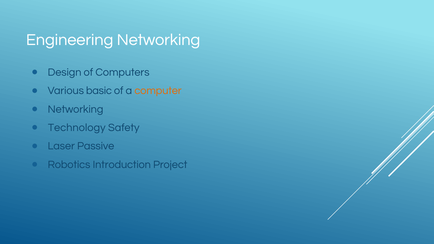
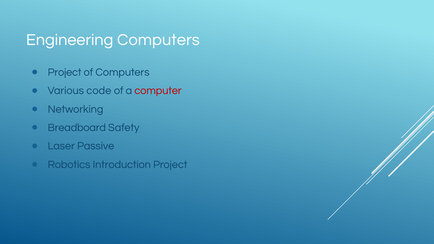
Engineering Networking: Networking -> Computers
Design at (65, 72): Design -> Project
basic: basic -> code
computer colour: orange -> red
Technology: Technology -> Breadboard
